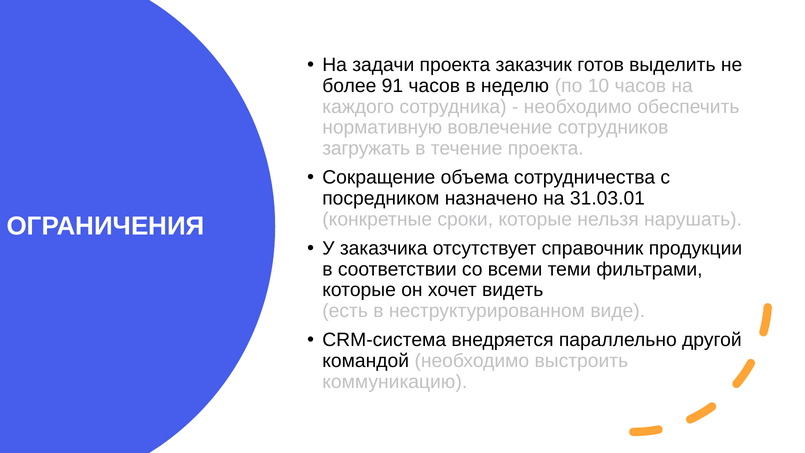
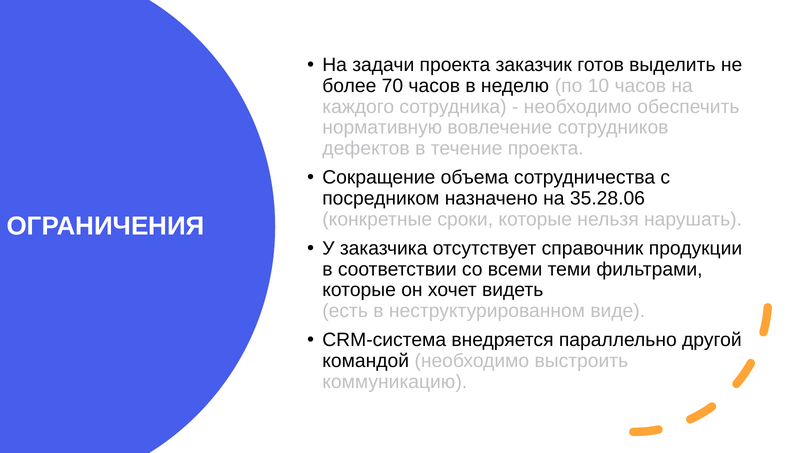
91: 91 -> 70
загружать: загружать -> дефектов
31.03.01: 31.03.01 -> 35.28.06
